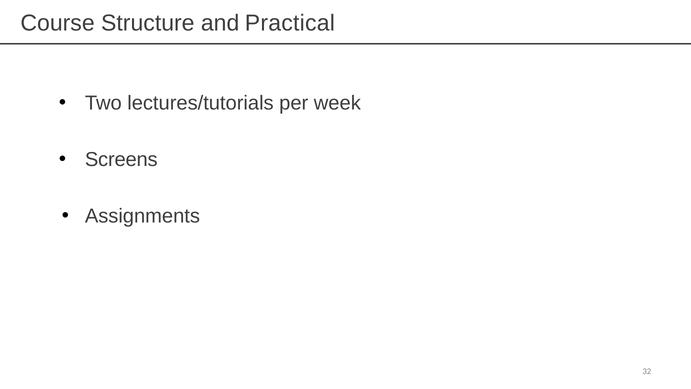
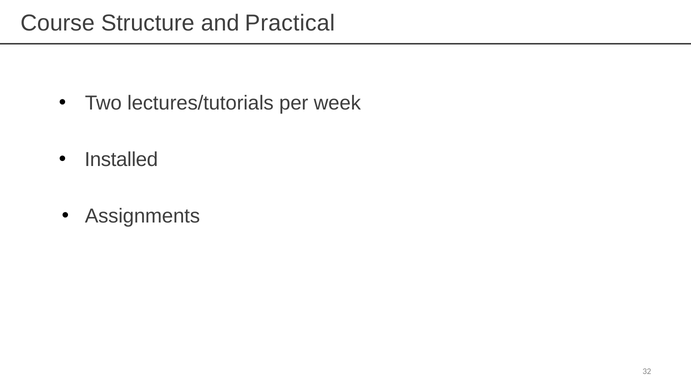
Screens: Screens -> Installed
